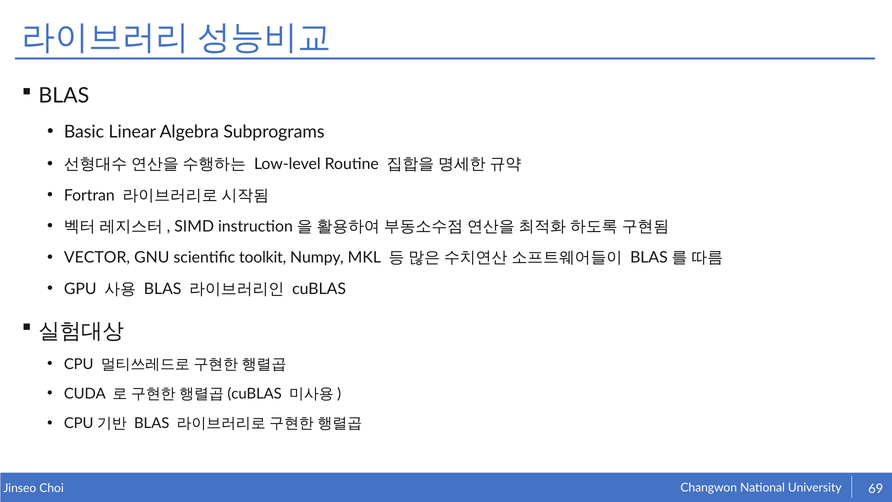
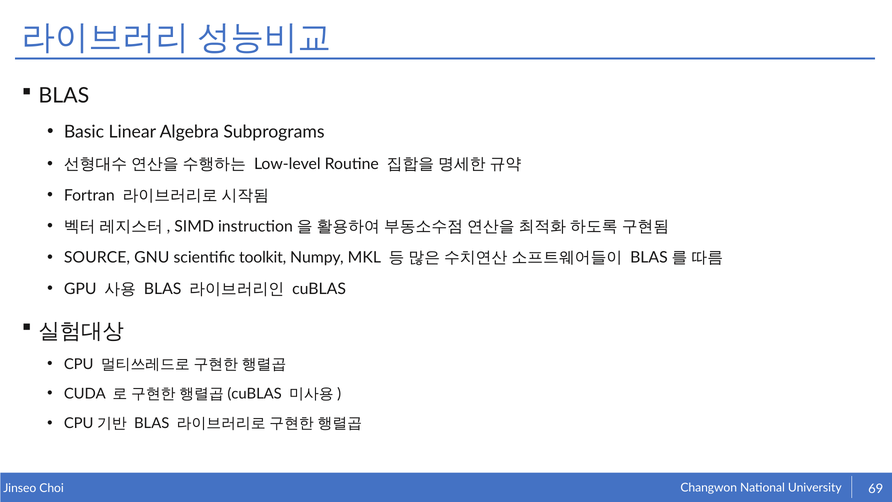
VECTOR: VECTOR -> SOURCE
